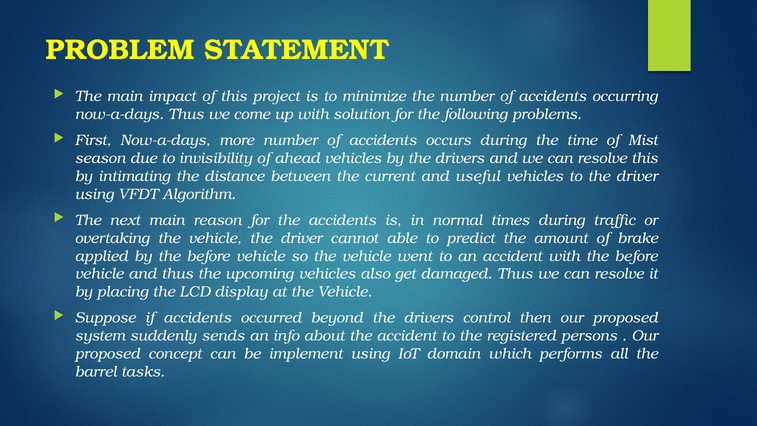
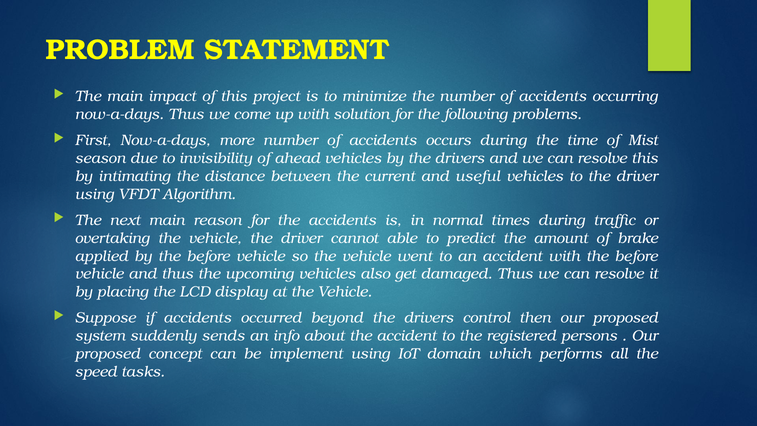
barrel: barrel -> speed
